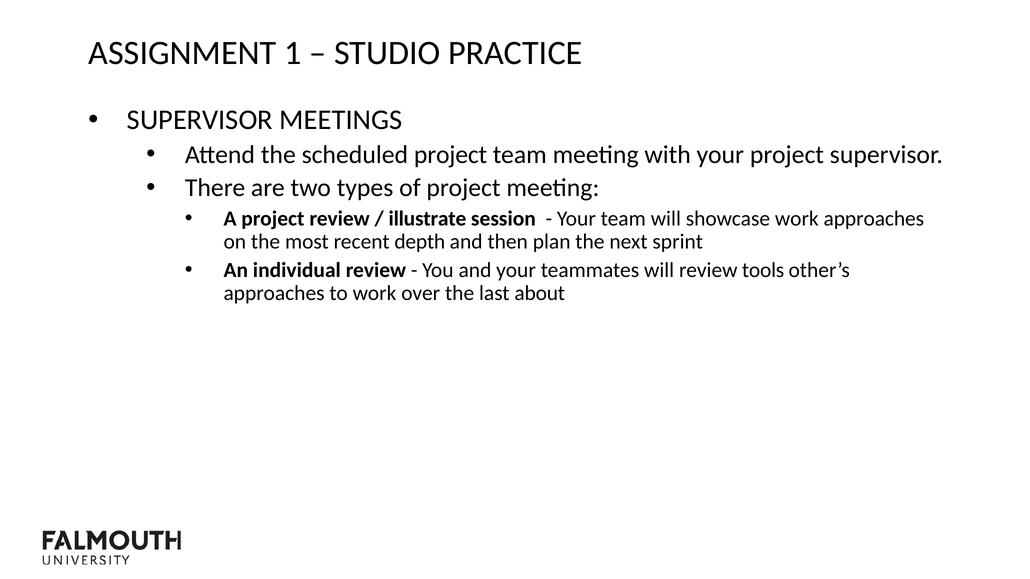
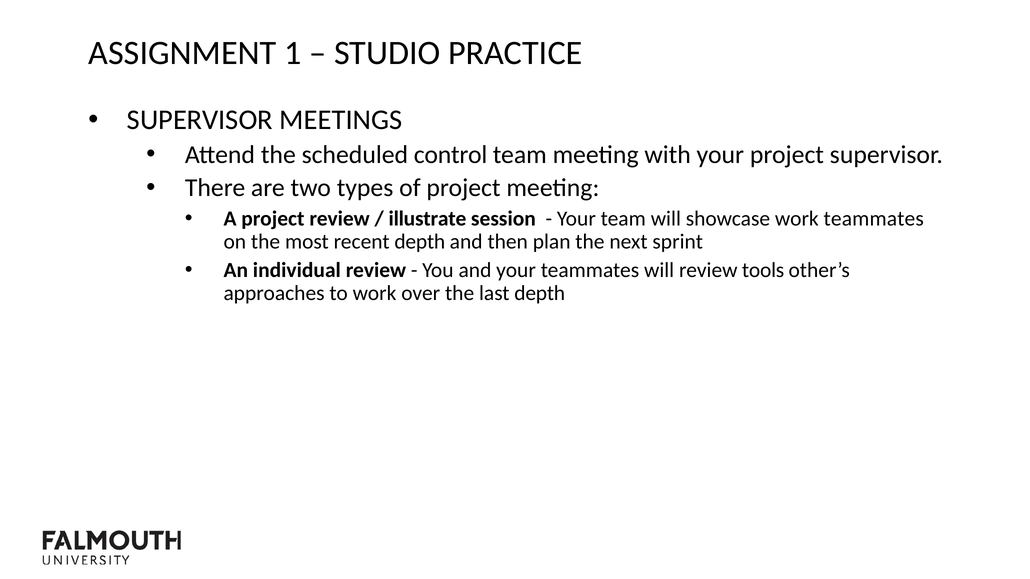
scheduled project: project -> control
work approaches: approaches -> teammates
last about: about -> depth
